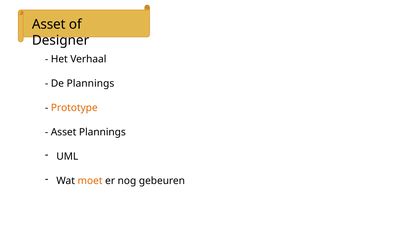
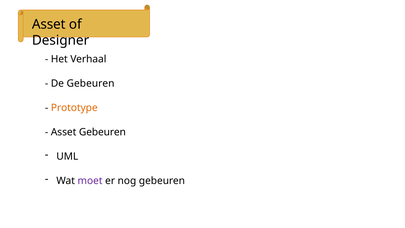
De Plannings: Plannings -> Gebeuren
Asset Plannings: Plannings -> Gebeuren
moet colour: orange -> purple
